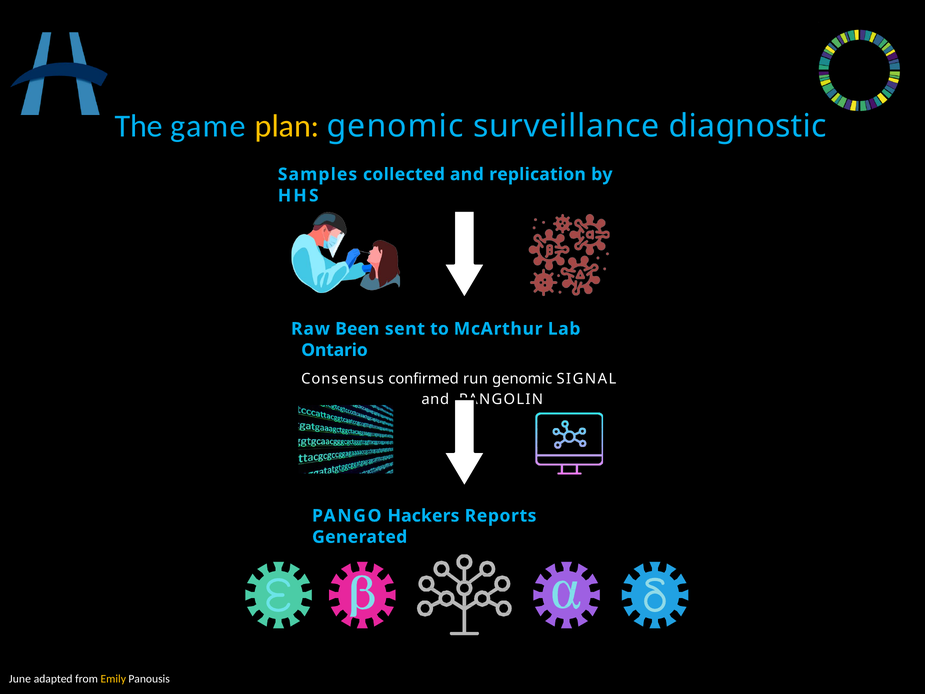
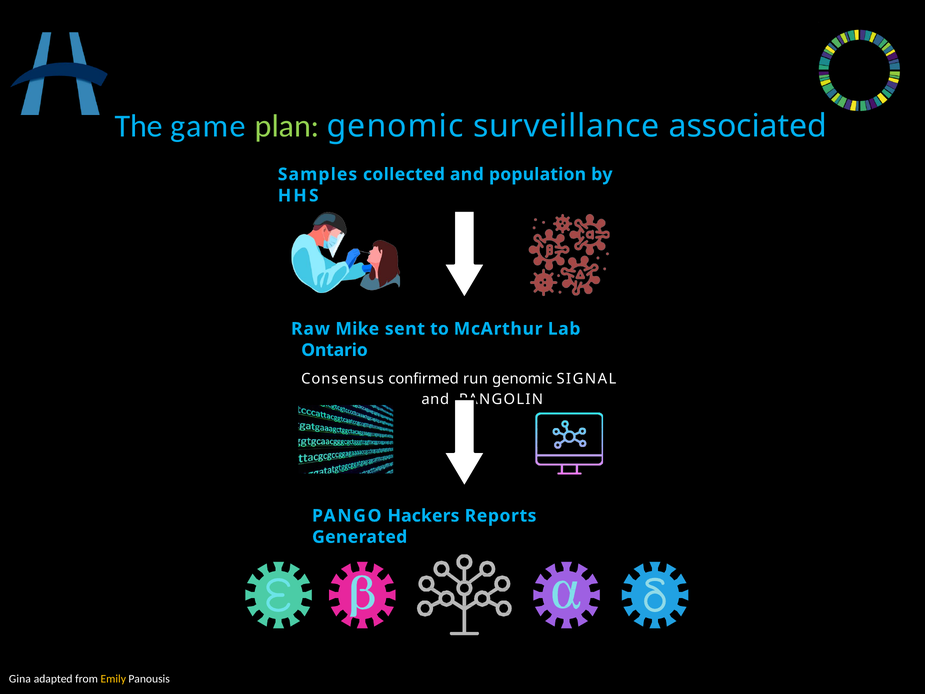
plan colour: yellow -> light green
diagnostic: diagnostic -> associated
replication: replication -> population
Been: Been -> Mike
June: June -> Gina
